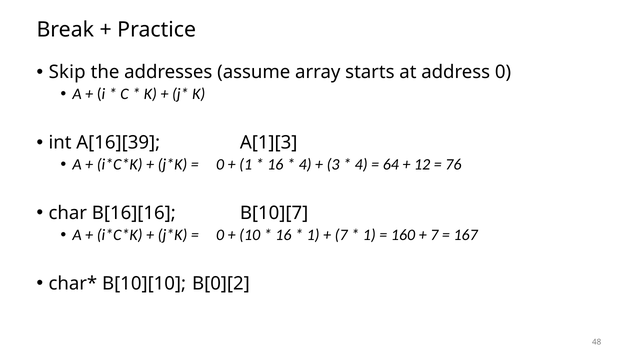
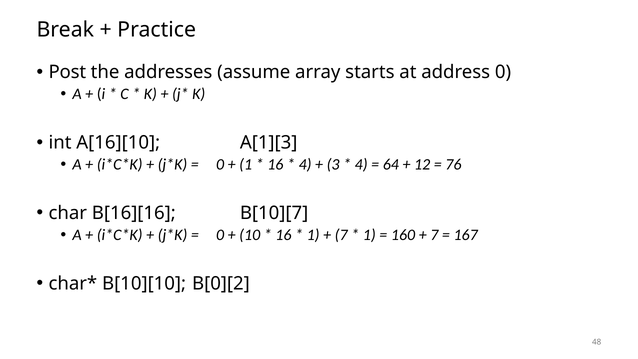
Skip: Skip -> Post
A[16][39: A[16][39 -> A[16][10
